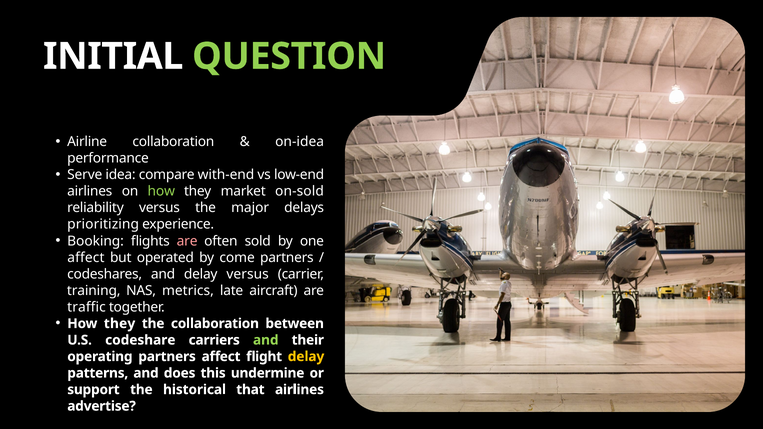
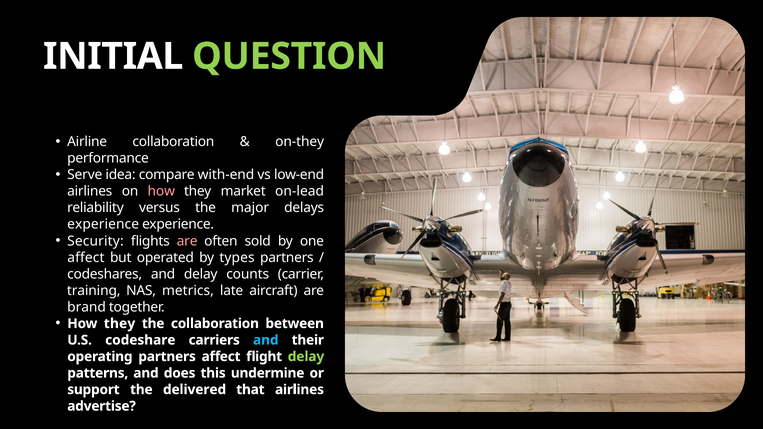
on‑idea: on‑idea -> on‑they
how at (161, 192) colour: light green -> pink
on‑sold: on‑sold -> on‑lead
prioritizing at (103, 225): prioritizing -> experience
Booking: Booking -> Security
come: come -> types
delay versus: versus -> counts
traffic: traffic -> brand
and at (266, 340) colour: light green -> light blue
delay at (306, 357) colour: yellow -> light green
historical: historical -> delivered
